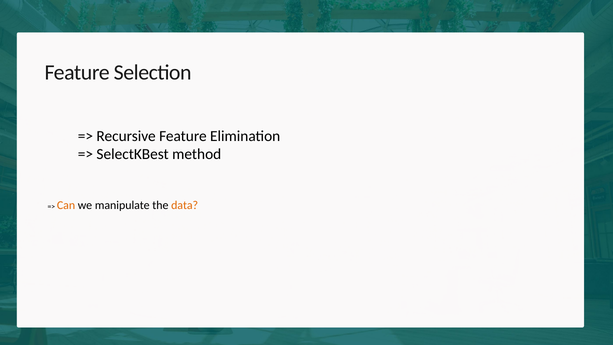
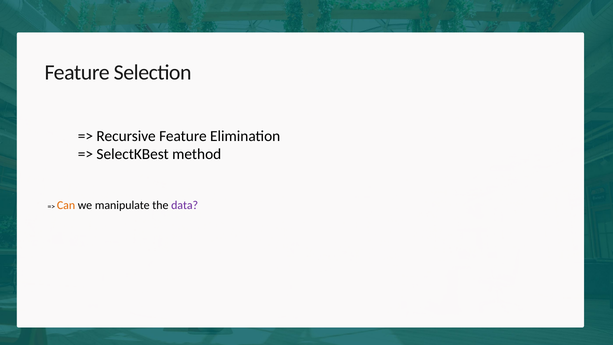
data colour: orange -> purple
